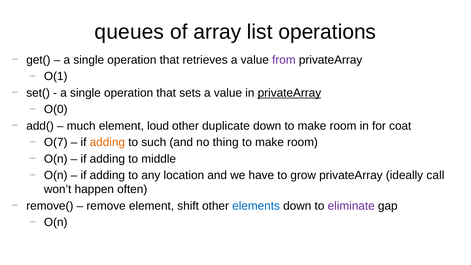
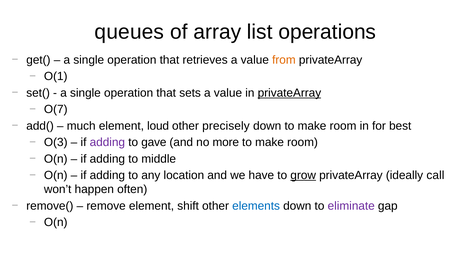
from colour: purple -> orange
O(0: O(0 -> O(7
duplicate: duplicate -> precisely
coat: coat -> best
O(7: O(7 -> O(3
adding at (107, 142) colour: orange -> purple
such: such -> gave
thing: thing -> more
grow underline: none -> present
